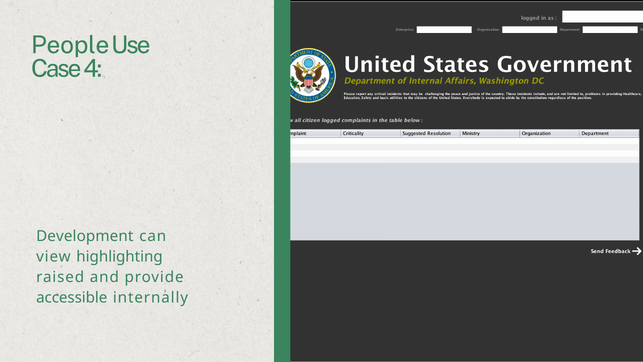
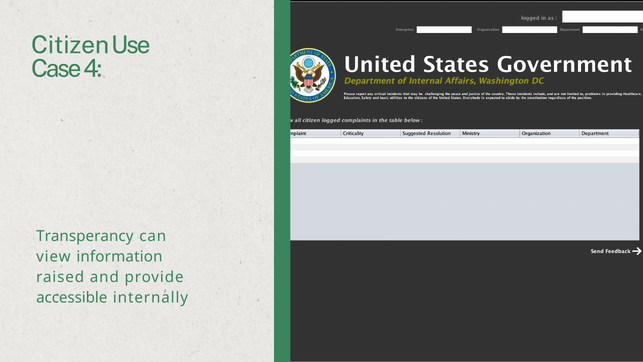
People: People -> Citizen
Development: Development -> Transperancy
highlighting: highlighting -> information
